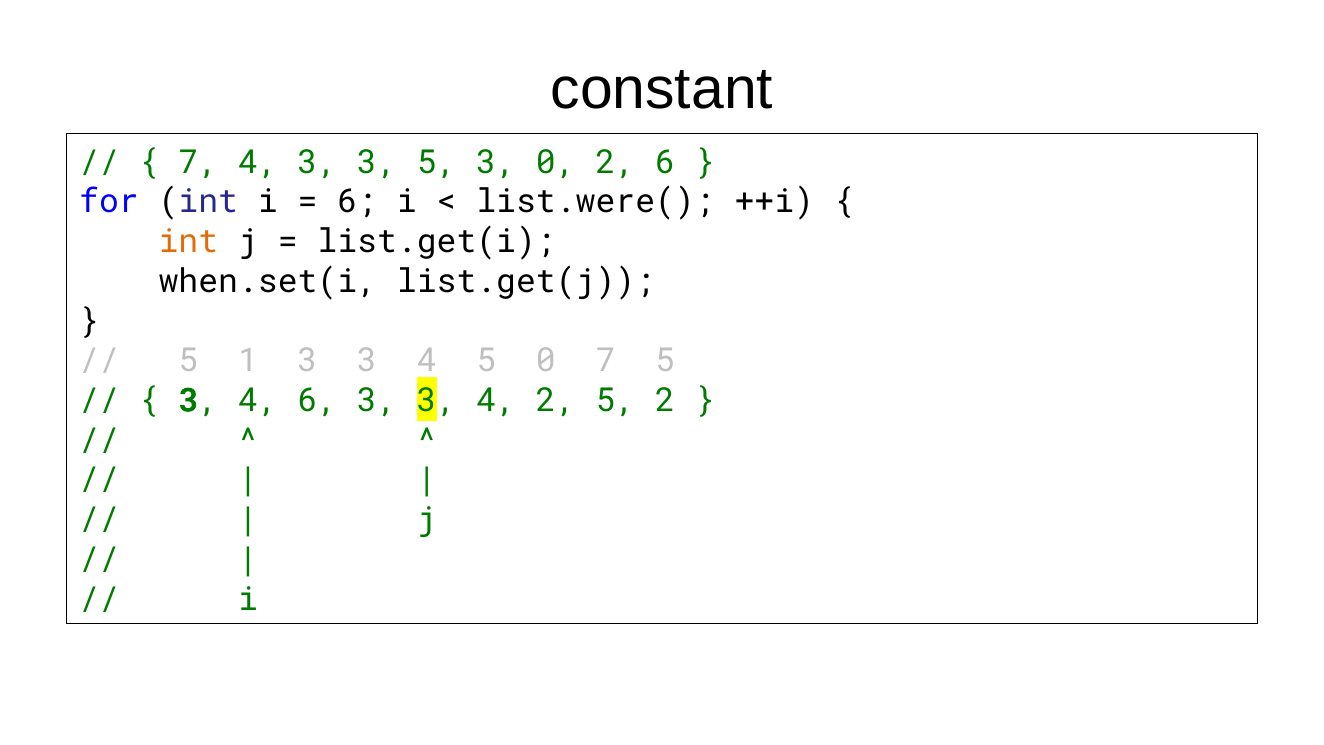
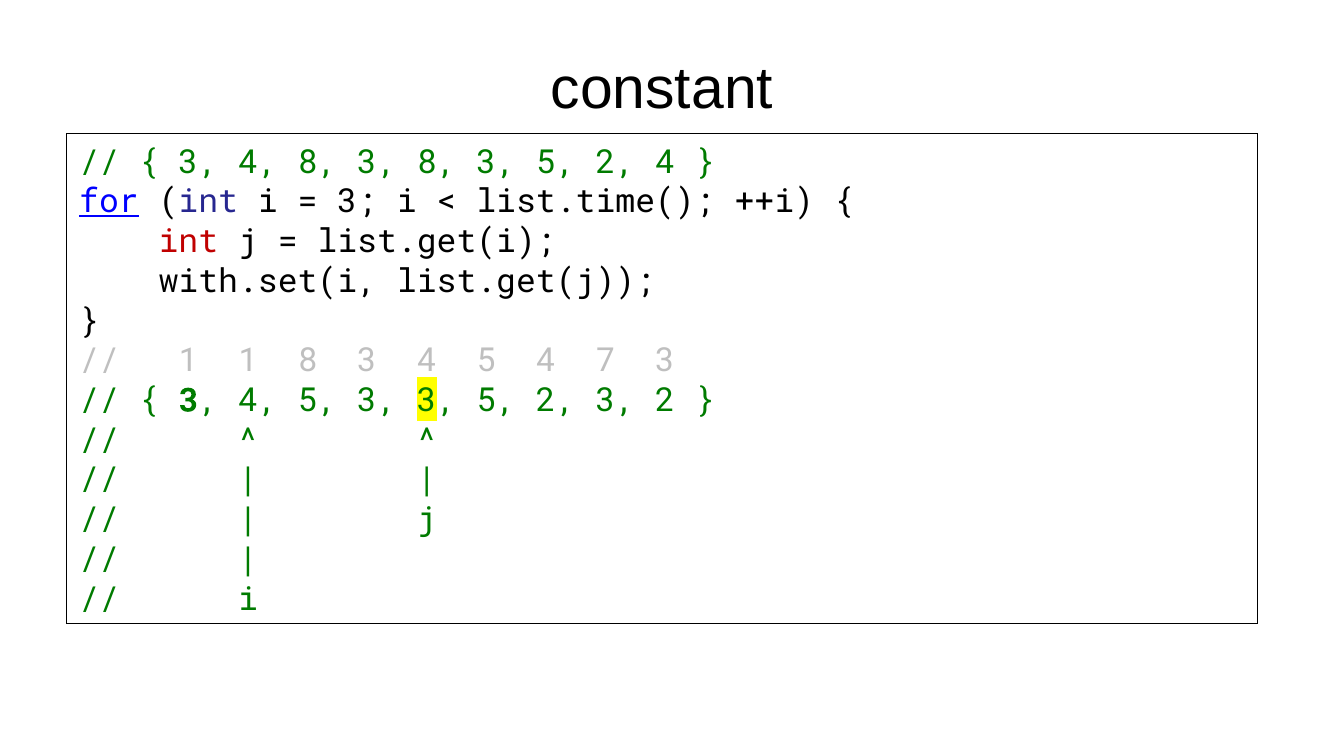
7 at (198, 162): 7 -> 3
4 3: 3 -> 8
3 5: 5 -> 8
0 at (556, 162): 0 -> 5
2 6: 6 -> 4
for underline: none -> present
6 at (357, 202): 6 -> 3
list.were(: list.were( -> list.time(
int at (188, 242) colour: orange -> red
when.set(i: when.set(i -> with.set(i
5 at (188, 361): 5 -> 1
1 3: 3 -> 8
5 0: 0 -> 4
7 5: 5 -> 3
6 at (317, 400): 6 -> 5
4 at (496, 400): 4 -> 5
2 5: 5 -> 3
